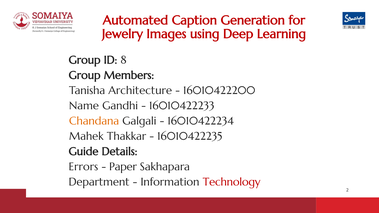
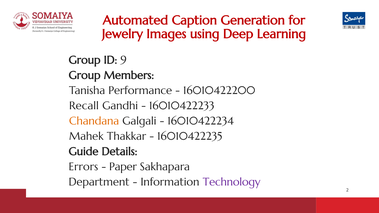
8: 8 -> 9
Architecture: Architecture -> Performance
Name: Name -> Recall
Technology colour: red -> purple
